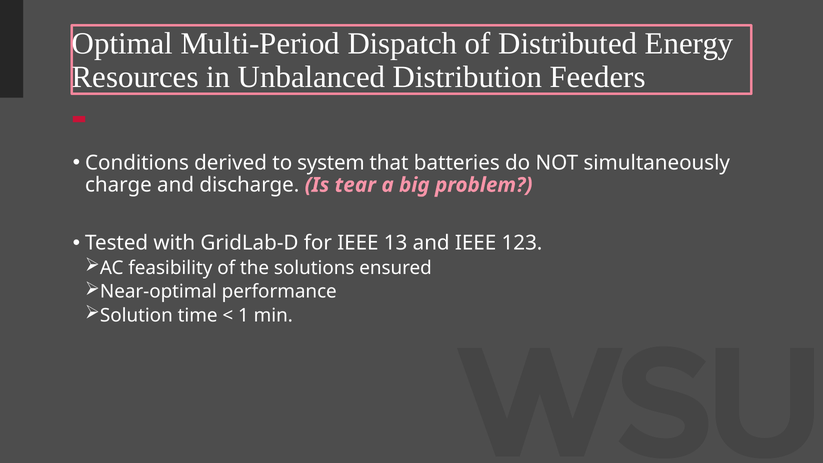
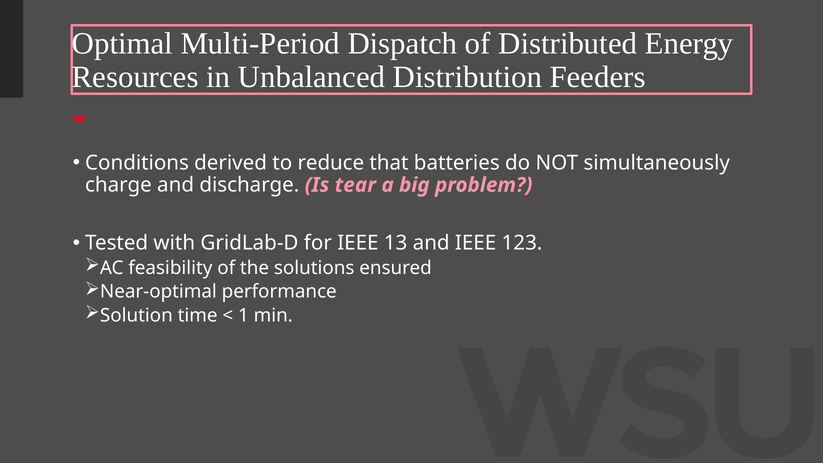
system: system -> reduce
